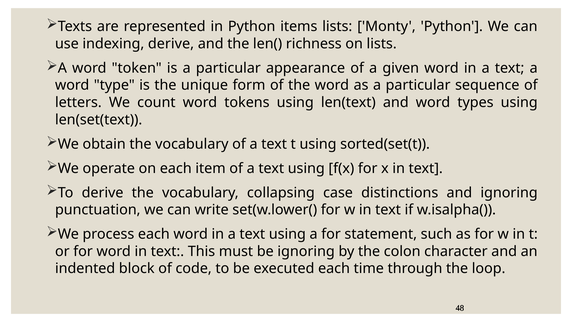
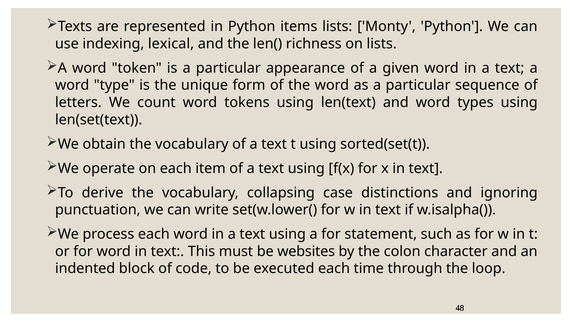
indexing derive: derive -> lexical
be ignoring: ignoring -> websites
